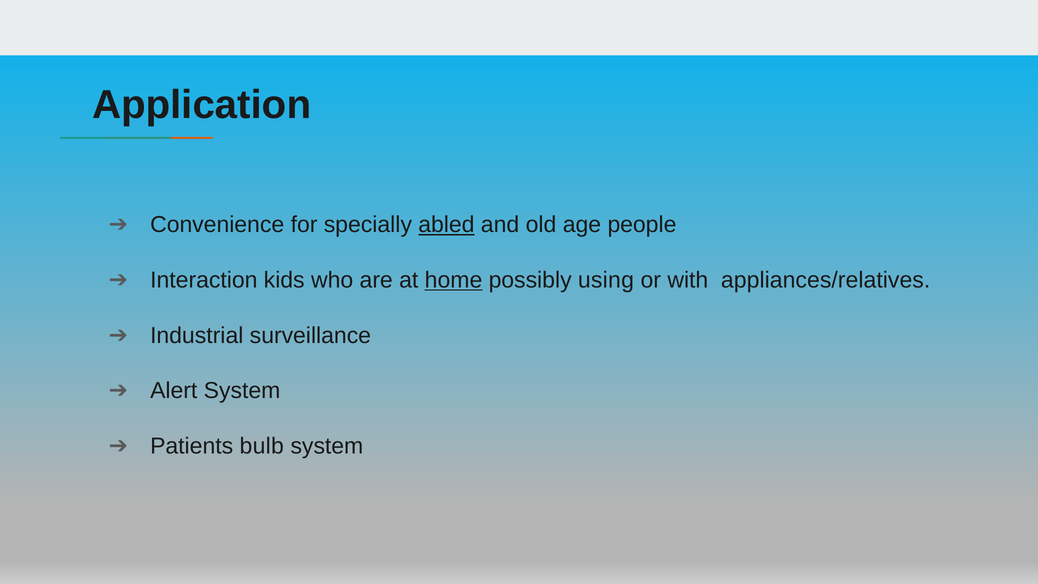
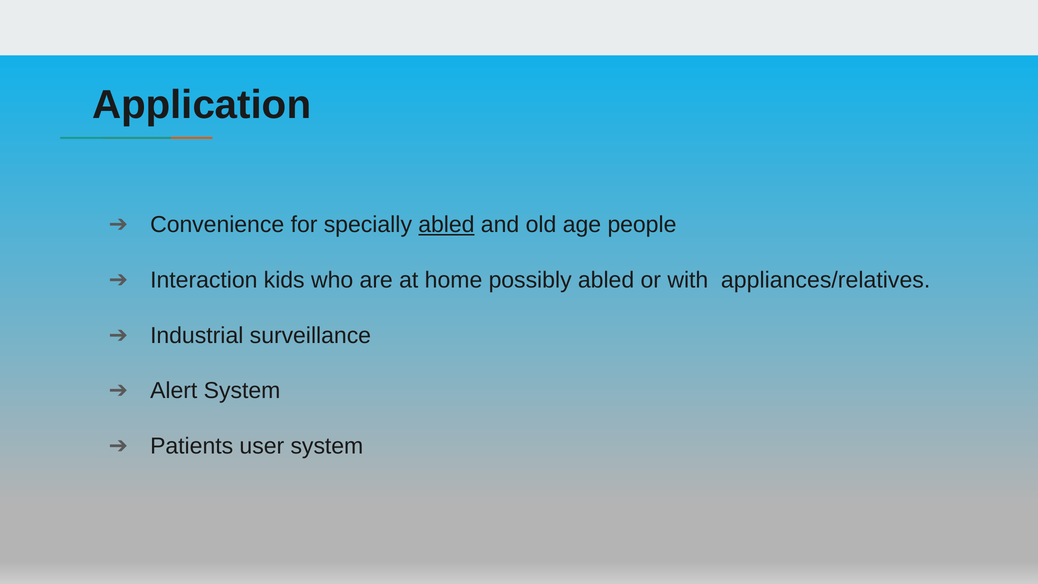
home underline: present -> none
possibly using: using -> abled
bulb: bulb -> user
